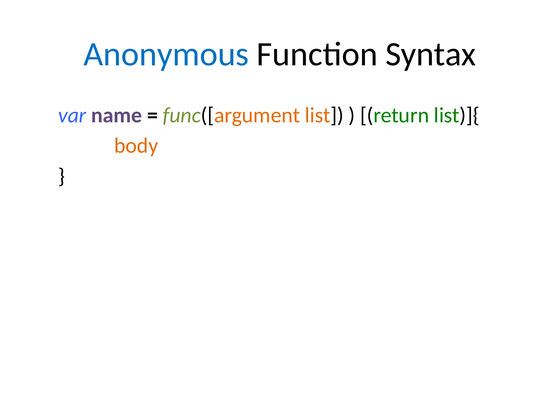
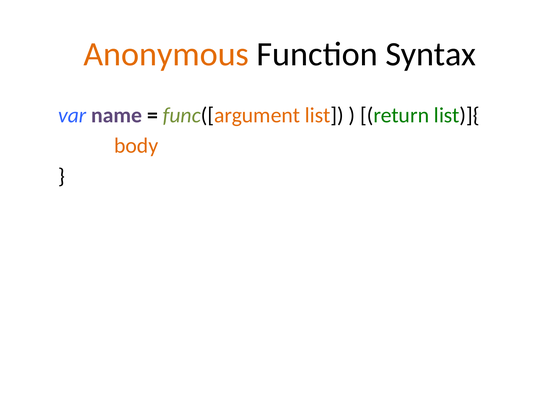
Anonymous colour: blue -> orange
